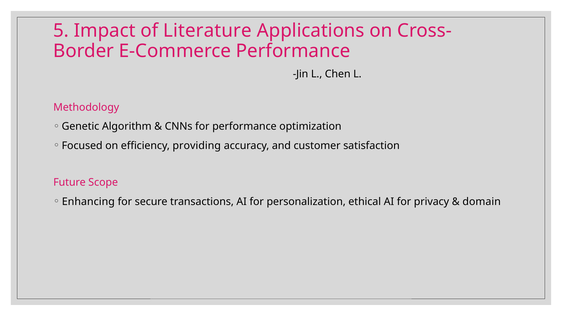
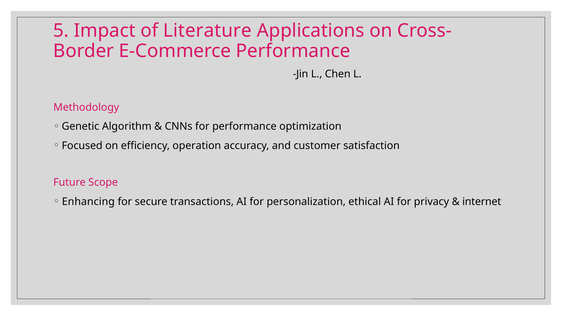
providing: providing -> operation
domain: domain -> internet
